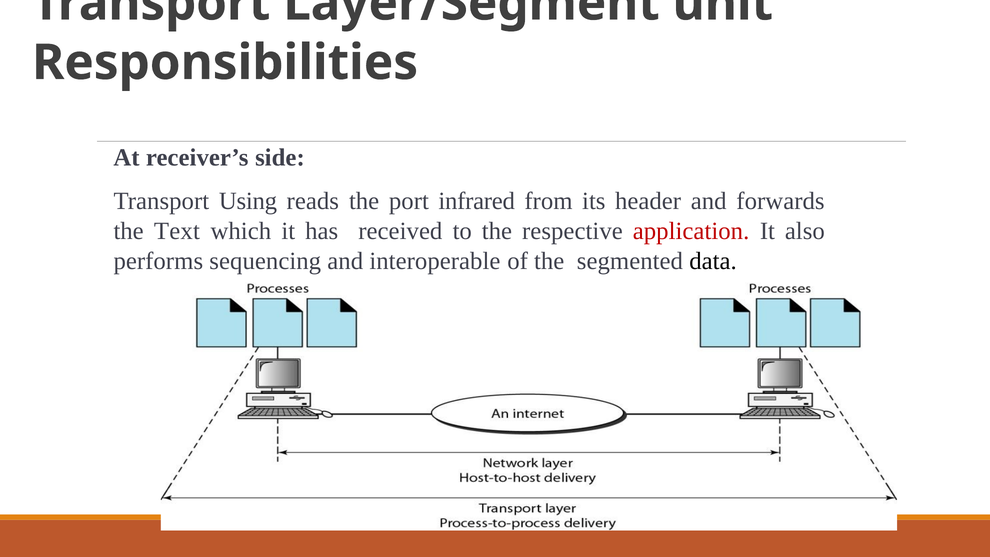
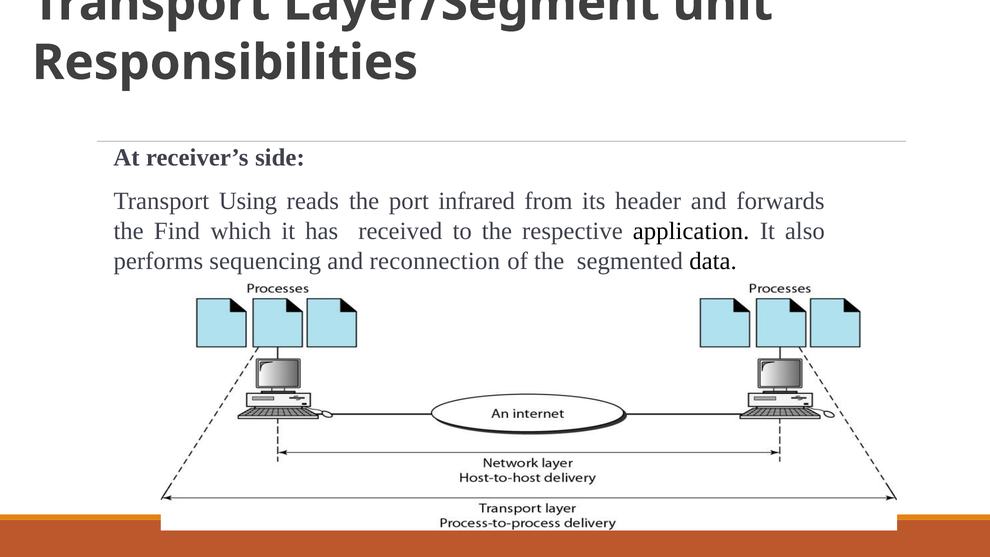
Text: Text -> Find
application colour: red -> black
interoperable: interoperable -> reconnection
